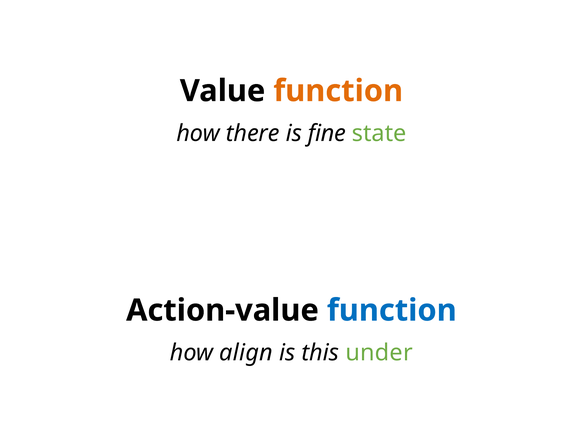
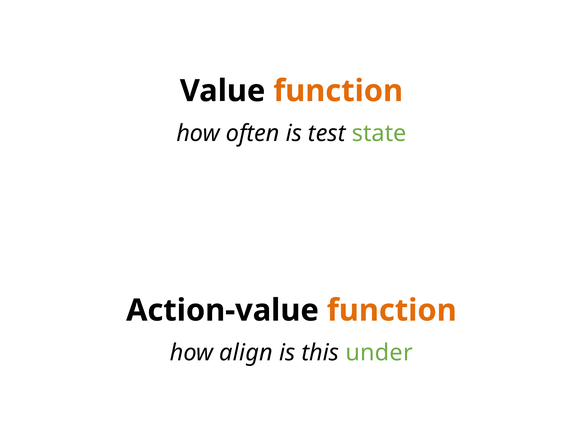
there: there -> often
fine: fine -> test
function at (392, 311) colour: blue -> orange
